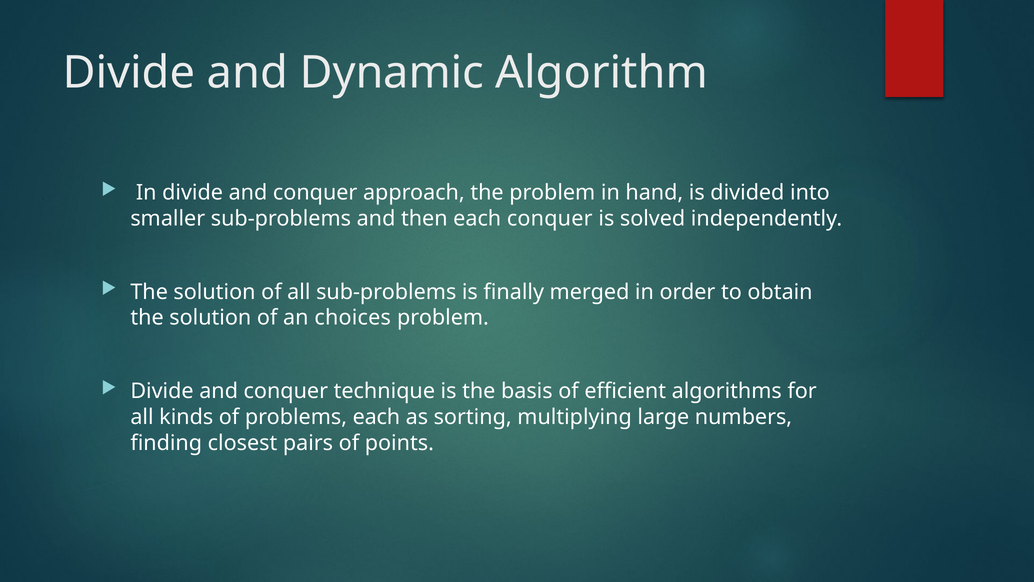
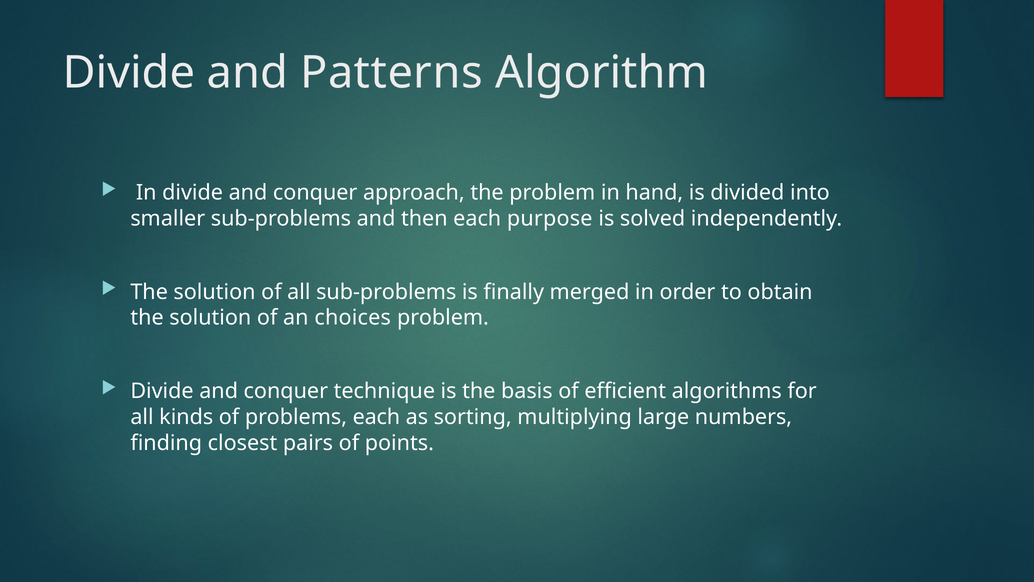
Dynamic: Dynamic -> Patterns
each conquer: conquer -> purpose
